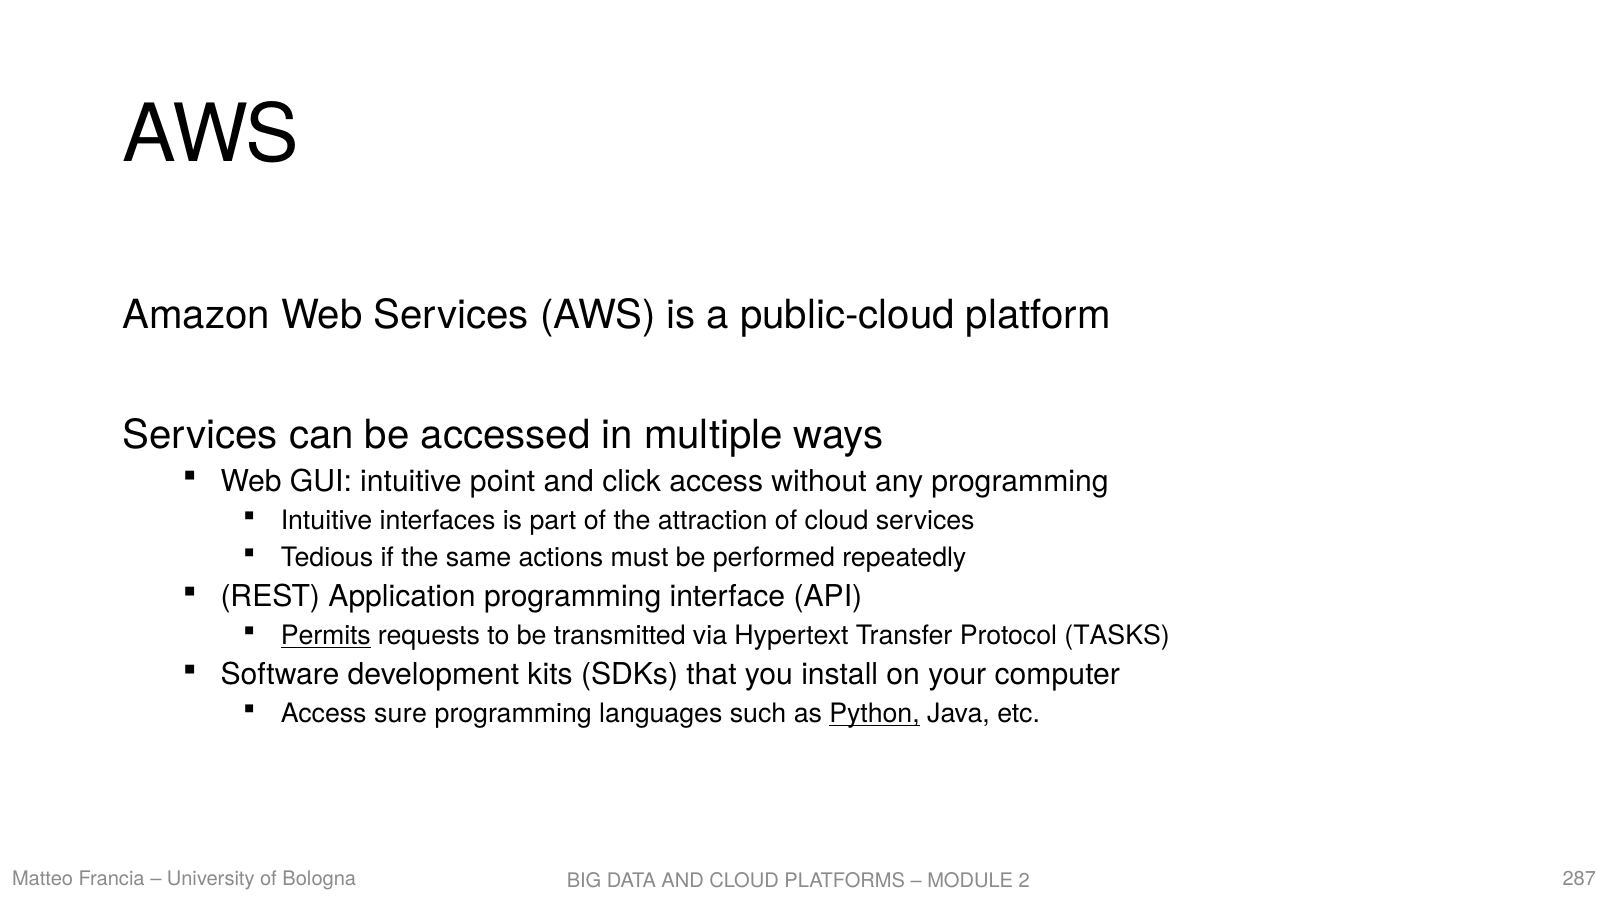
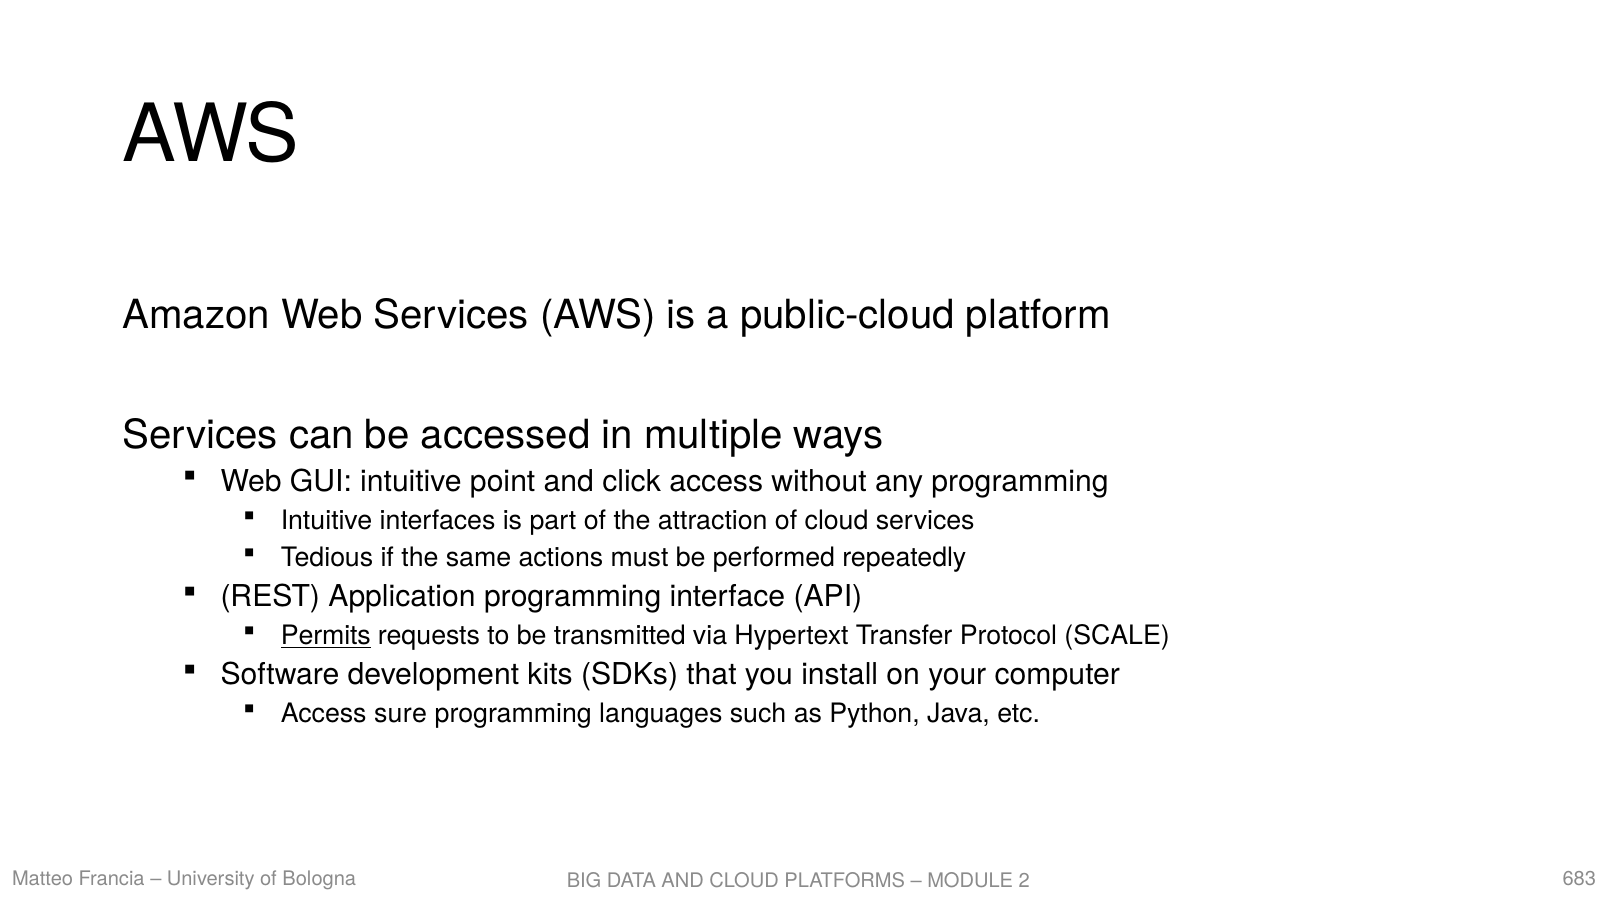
TASKS: TASKS -> SCALE
Python underline: present -> none
287: 287 -> 683
